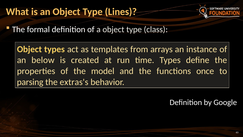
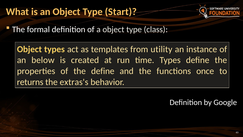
Lines: Lines -> Start
arrays: arrays -> utility
the model: model -> define
parsing: parsing -> returns
